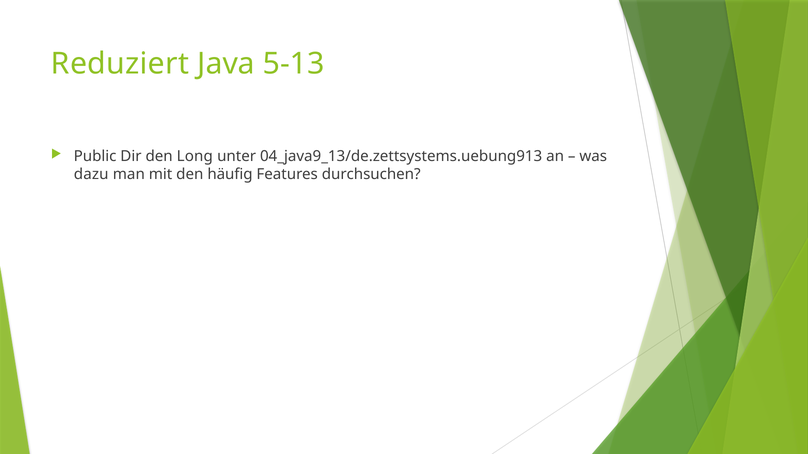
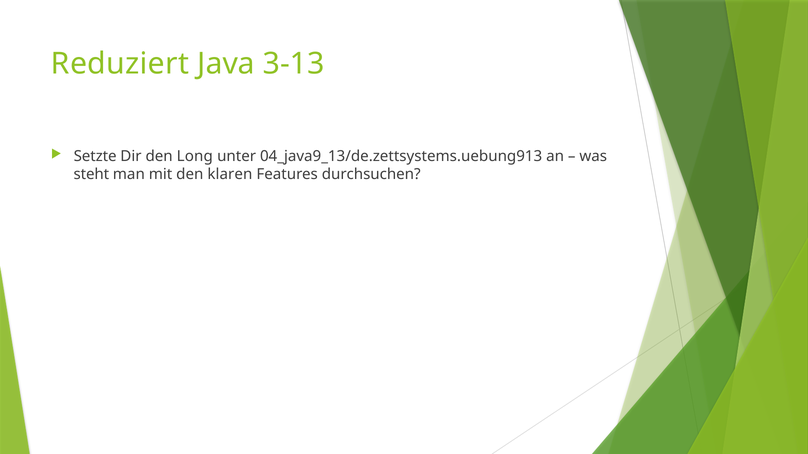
5-13: 5-13 -> 3-13
Public: Public -> Setzte
dazu: dazu -> steht
häufig: häufig -> klaren
